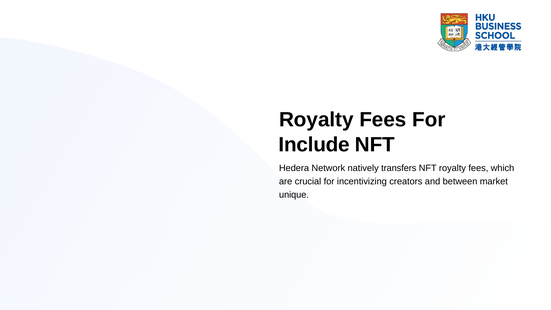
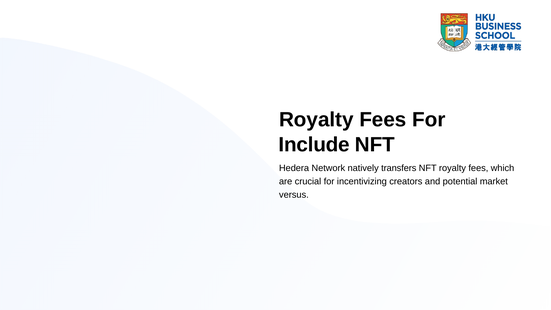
between: between -> potential
unique: unique -> versus
